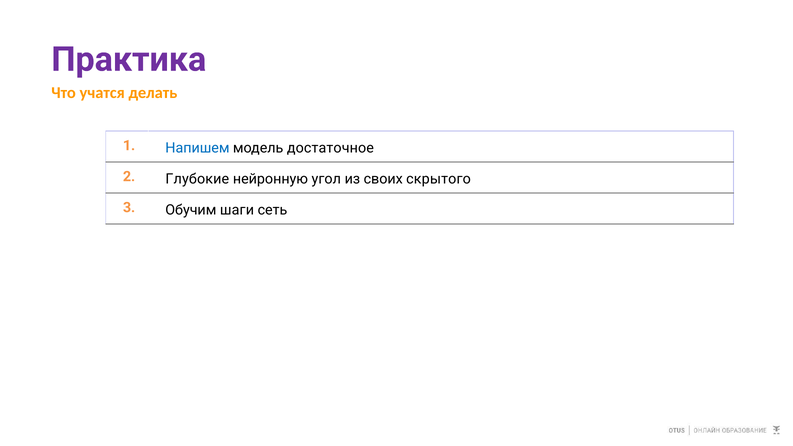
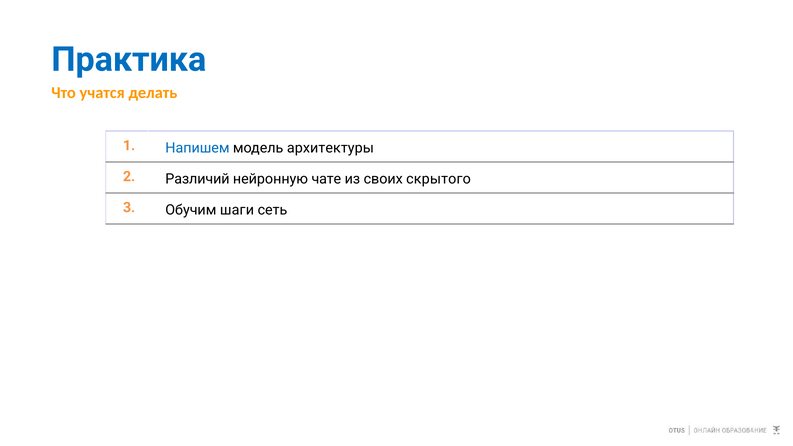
Практика colour: purple -> blue
достаточное: достаточное -> архитектуры
Глубокие: Глубокие -> Различий
угол: угол -> чате
